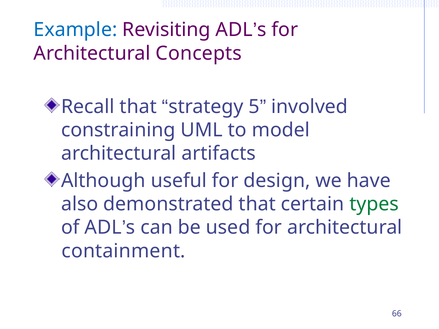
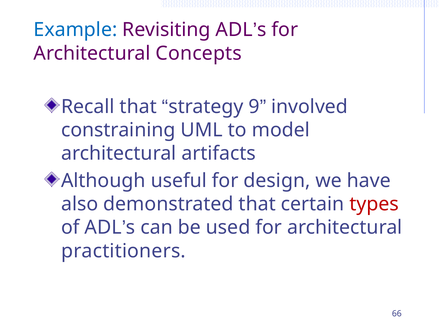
5: 5 -> 9
types colour: green -> red
containment: containment -> practitioners
